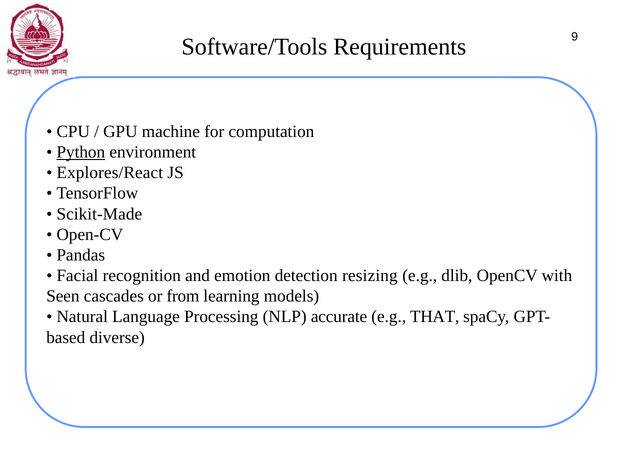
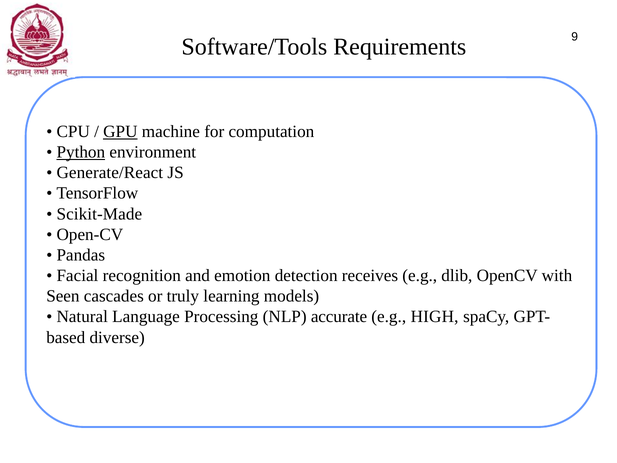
GPU underline: none -> present
Explores/React: Explores/React -> Generate/React
resizing: resizing -> receives
from: from -> truly
THAT: THAT -> HIGH
